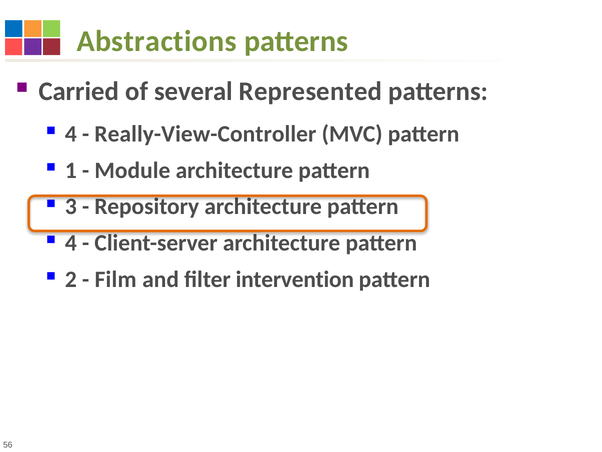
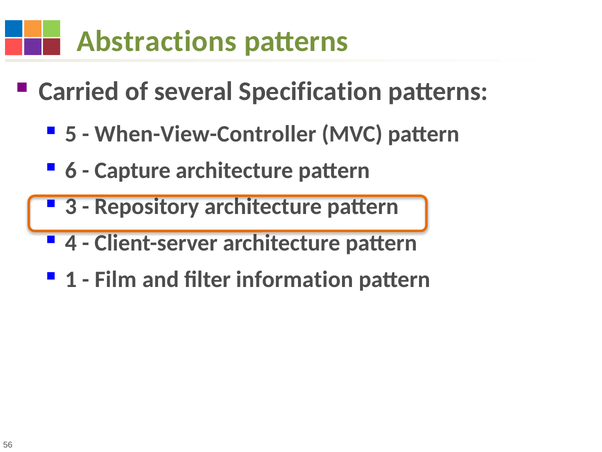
Represented: Represented -> Specification
4 at (71, 134): 4 -> 5
Really-View-Controller: Really-View-Controller -> When-View-Controller
1: 1 -> 6
Module: Module -> Capture
2: 2 -> 1
intervention: intervention -> information
